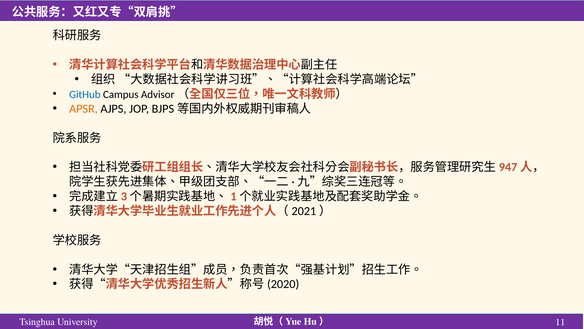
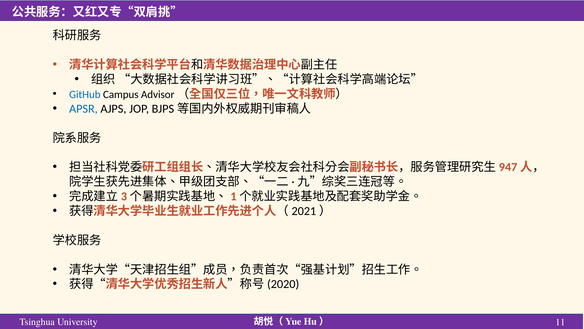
APSR colour: orange -> blue
